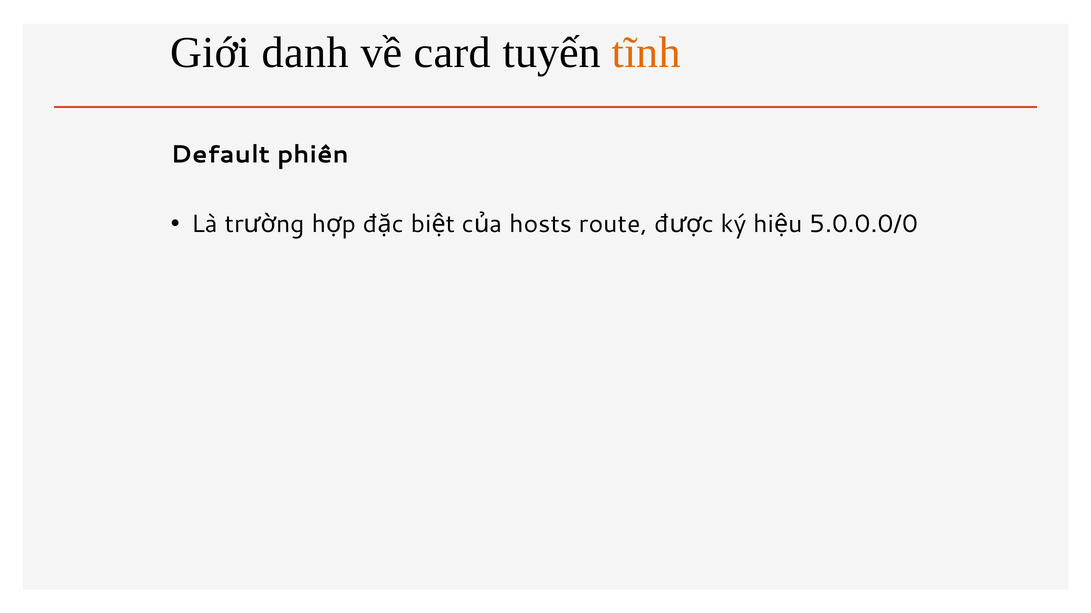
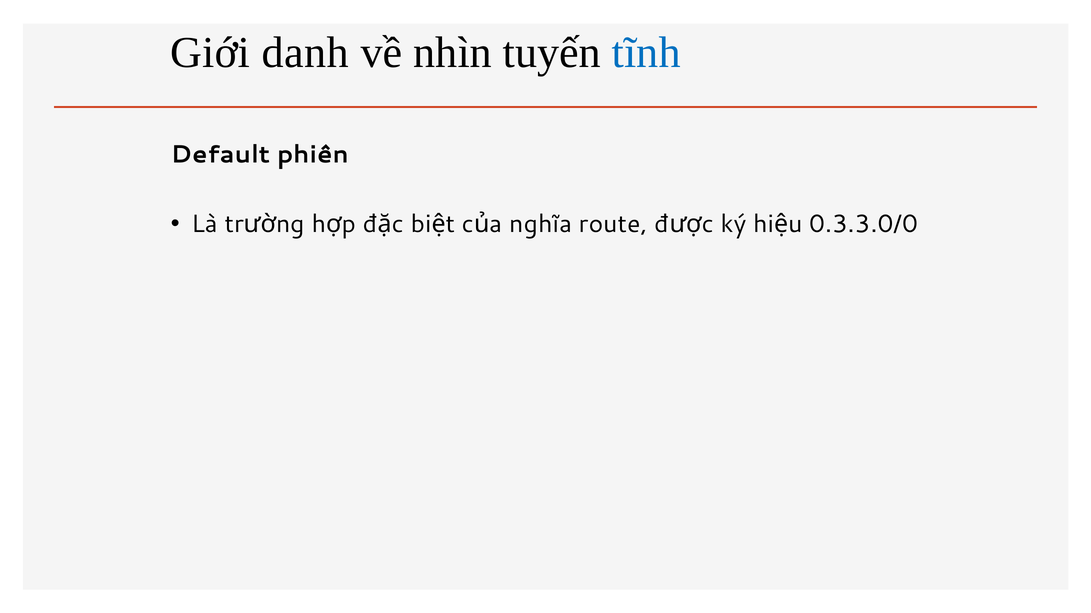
card: card -> nhìn
tĩnh colour: orange -> blue
hosts: hosts -> nghĩa
5.0.0.0/0: 5.0.0.0/0 -> 0.3.3.0/0
